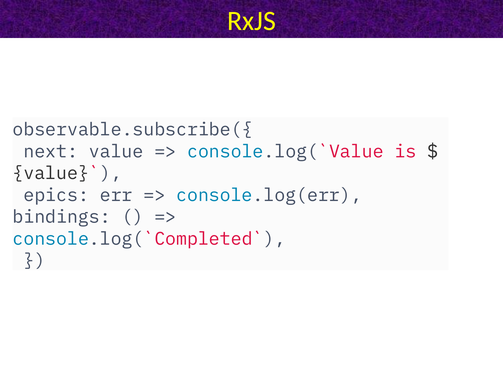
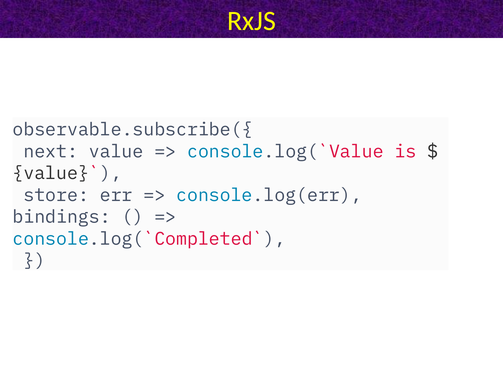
epics: epics -> store
